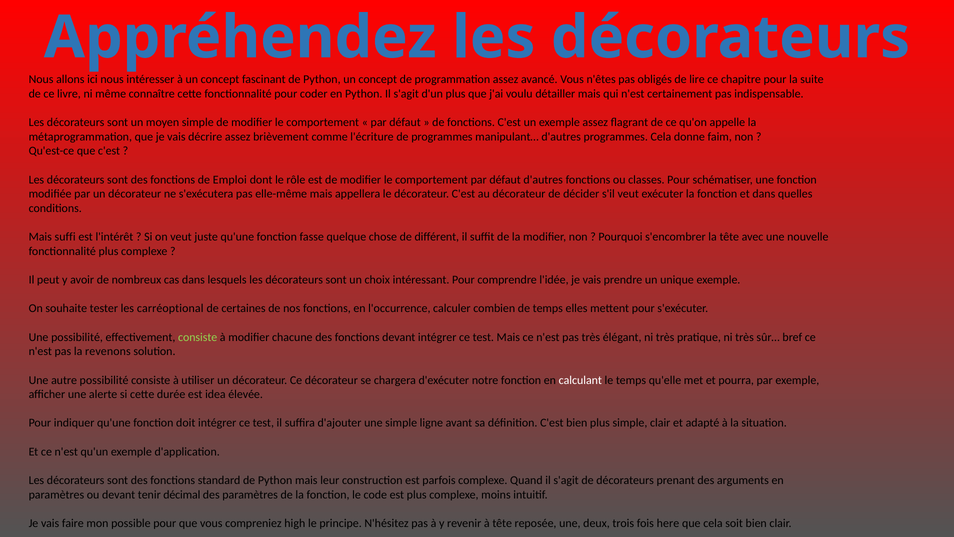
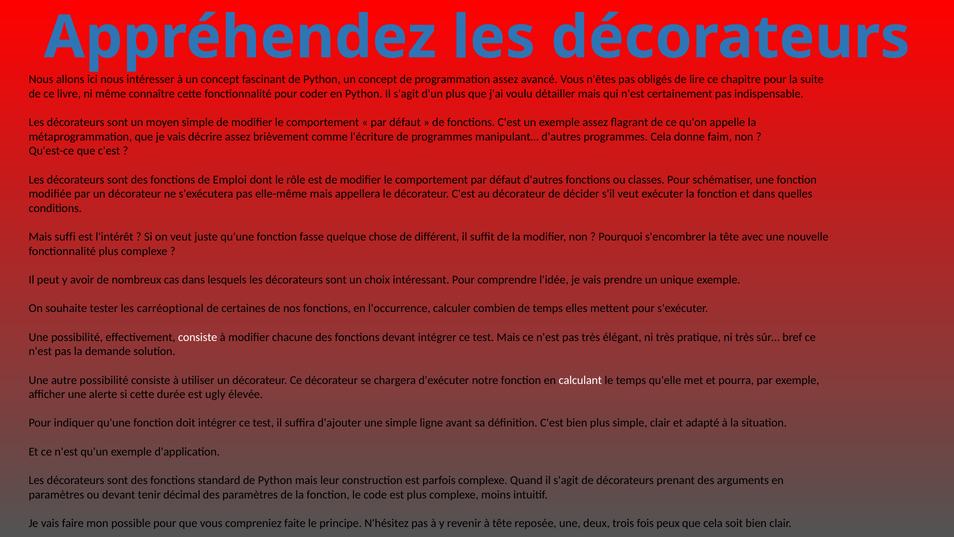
consiste at (198, 337) colour: light green -> white
revenons: revenons -> demande
idea: idea -> ugly
high: high -> faite
here: here -> peux
